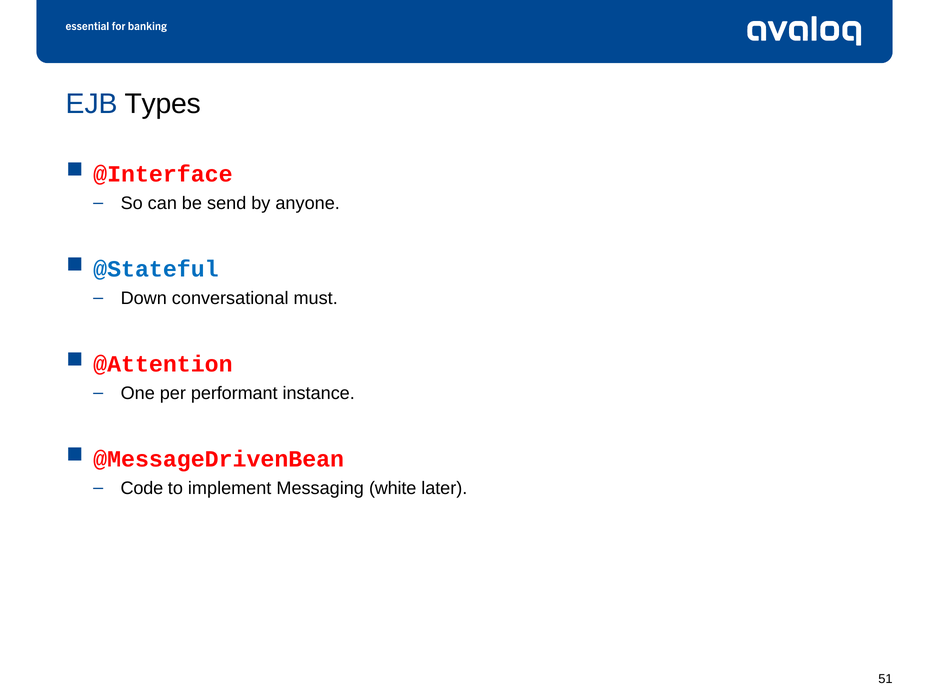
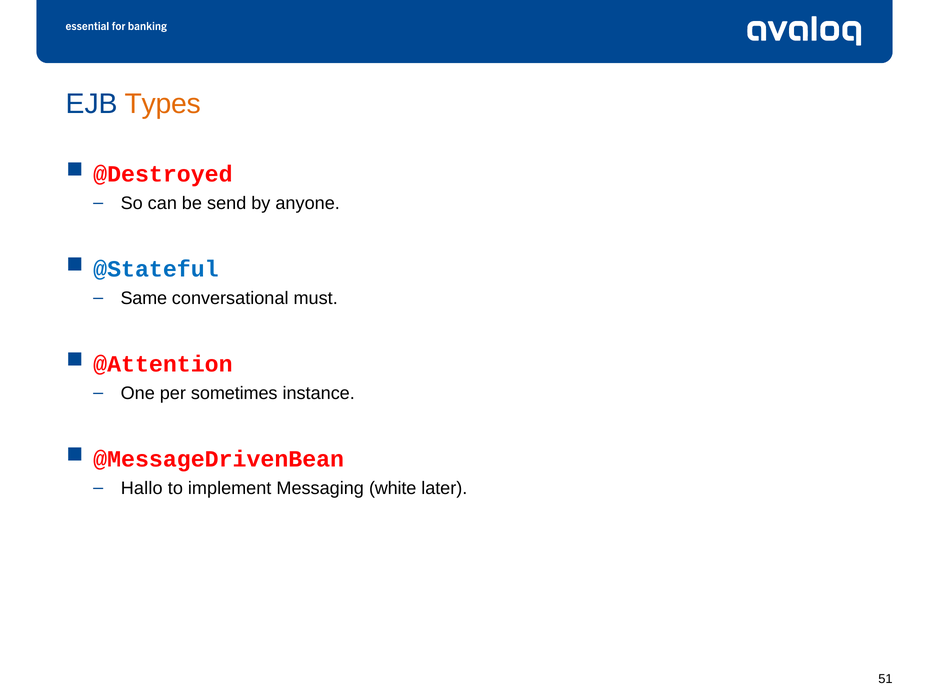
Types colour: black -> orange
@Interface: @Interface -> @Destroyed
Down: Down -> Same
performant: performant -> sometimes
Code: Code -> Hallo
